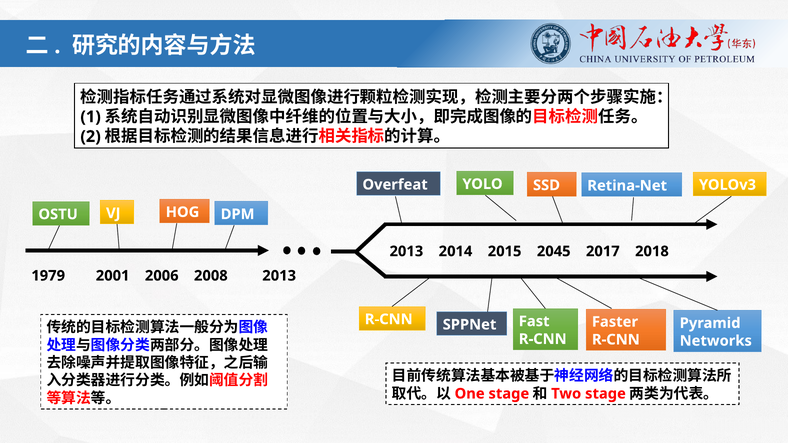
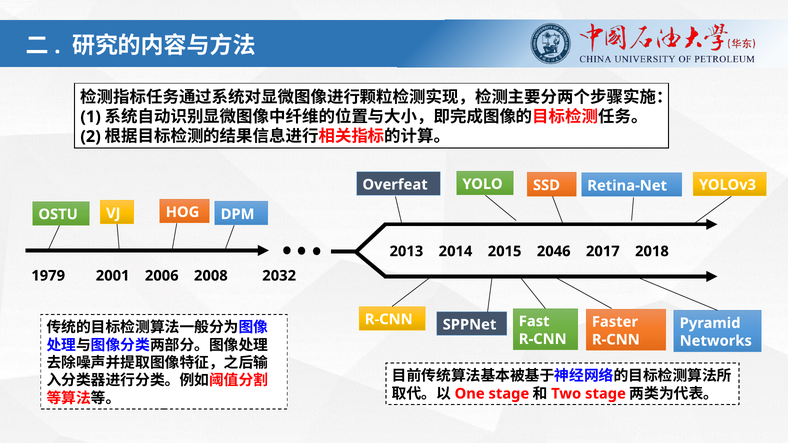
2045: 2045 -> 2046
2008 2013: 2013 -> 2032
